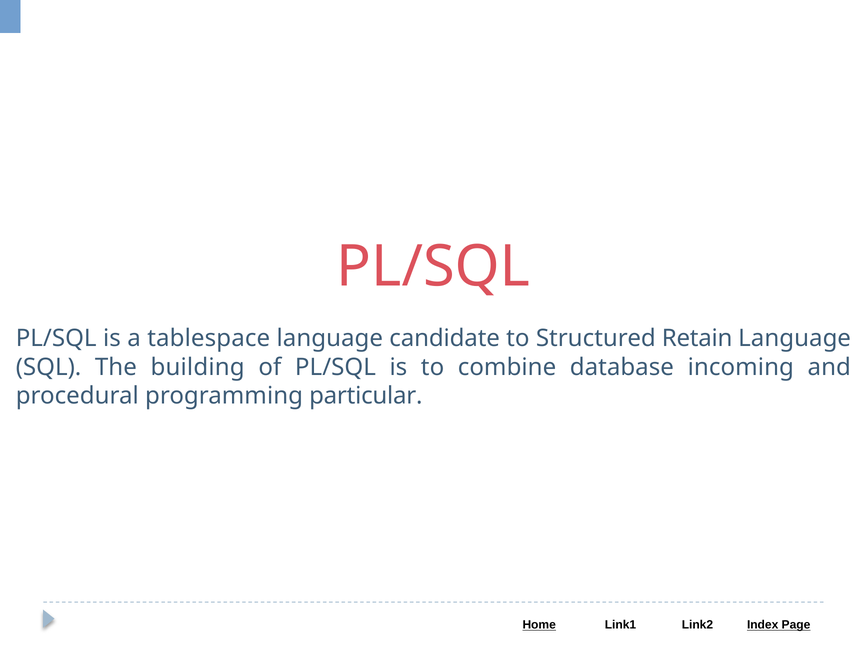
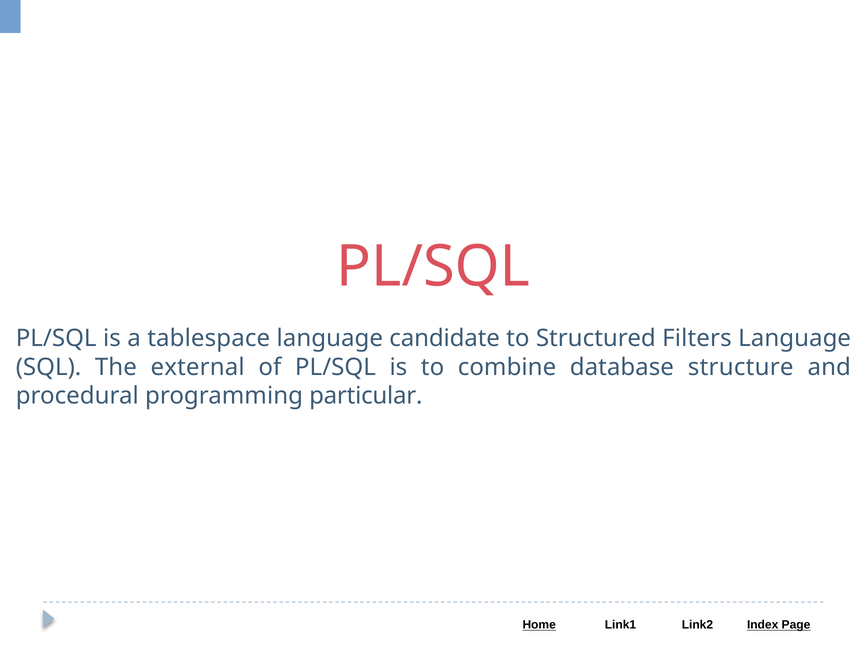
Retain: Retain -> Filters
building: building -> external
incoming: incoming -> structure
